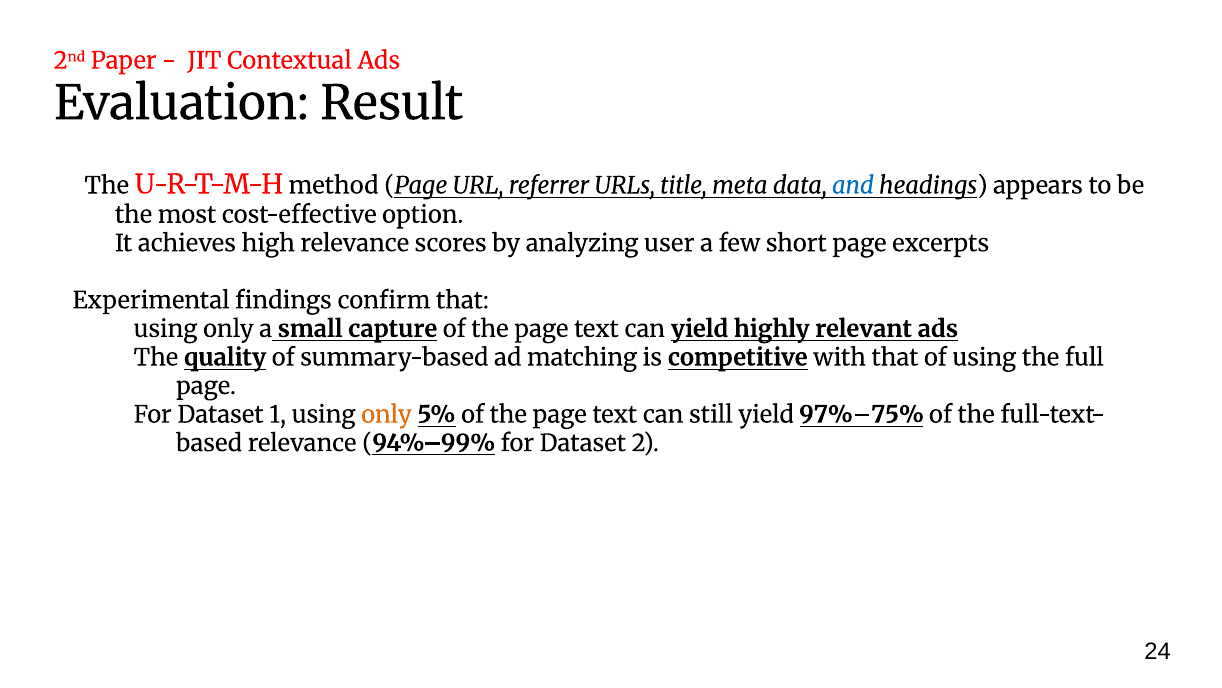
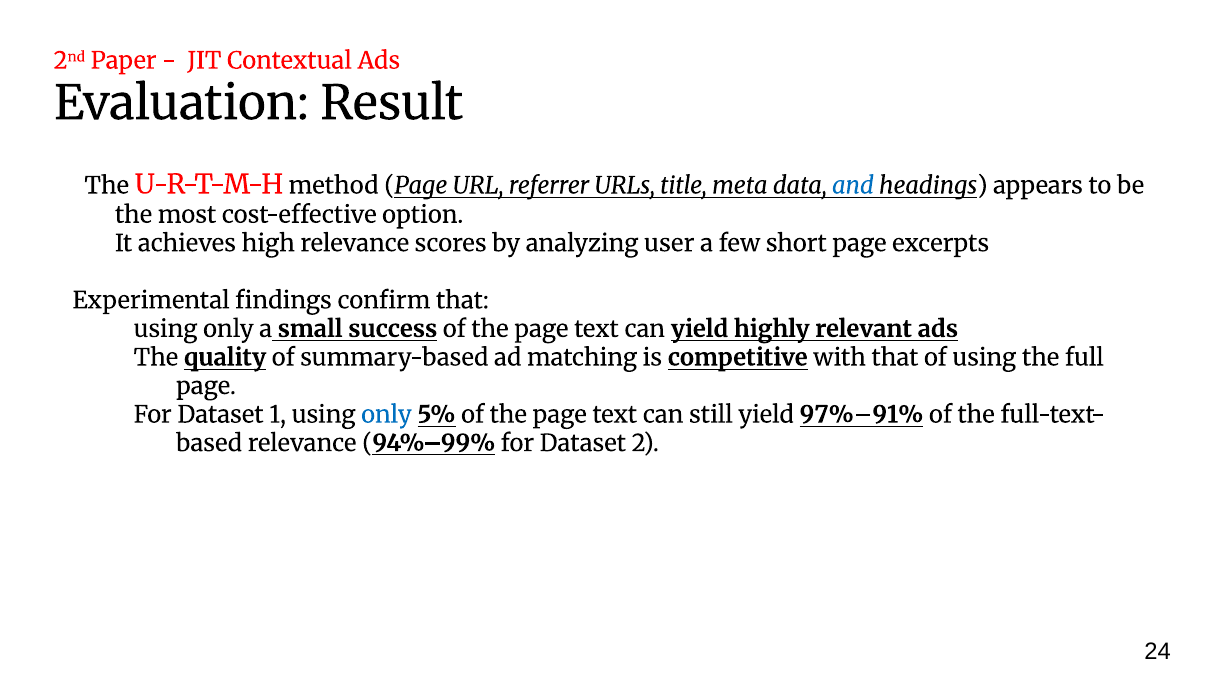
capture: capture -> success
only at (386, 414) colour: orange -> blue
97%–75%: 97%–75% -> 97%–91%
